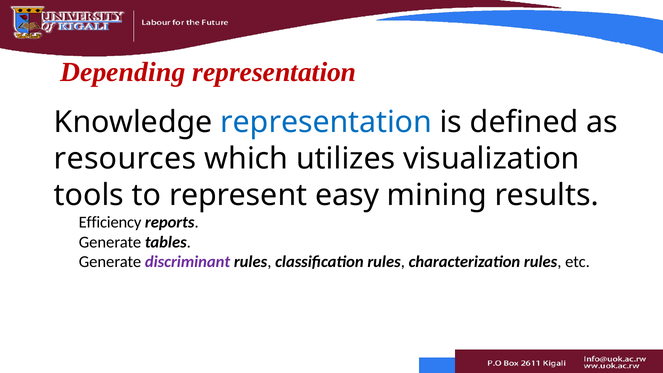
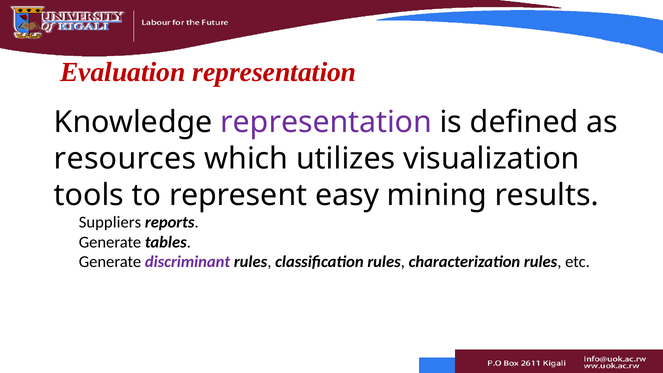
Depending: Depending -> Evaluation
representation at (326, 122) colour: blue -> purple
Efficiency: Efficiency -> Suppliers
